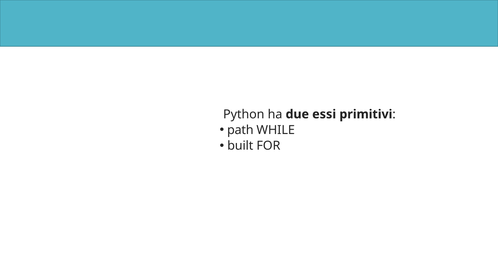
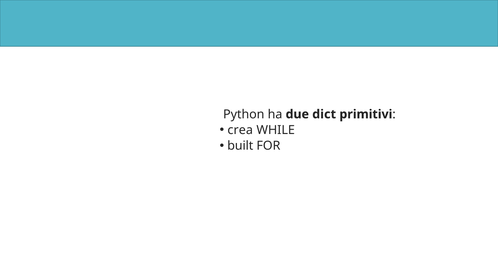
essi: essi -> dict
path: path -> crea
